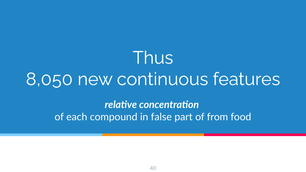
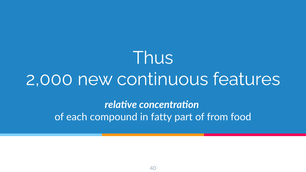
8,050: 8,050 -> 2,000
false: false -> fatty
